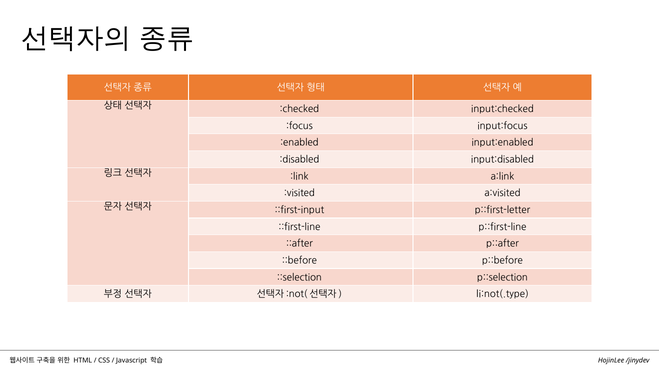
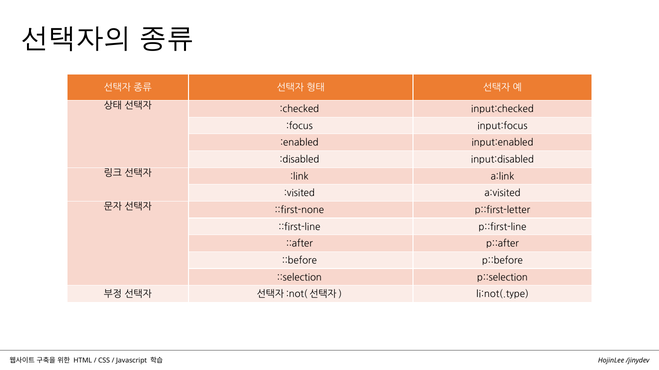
::first-input: ::first-input -> ::first-none
